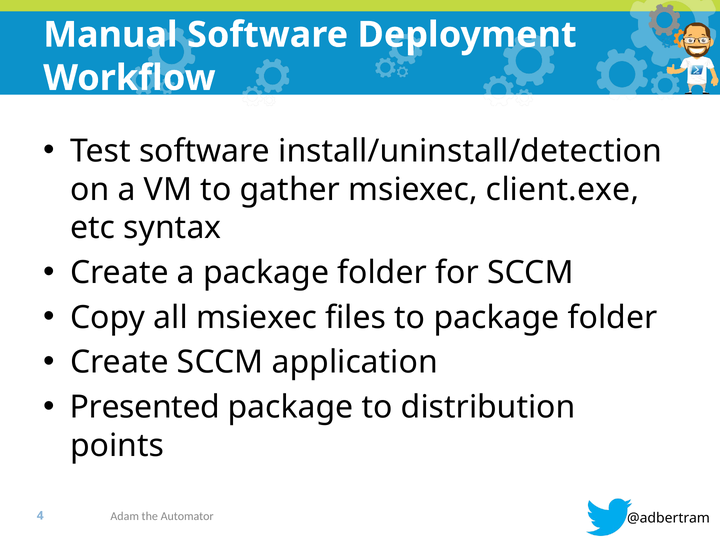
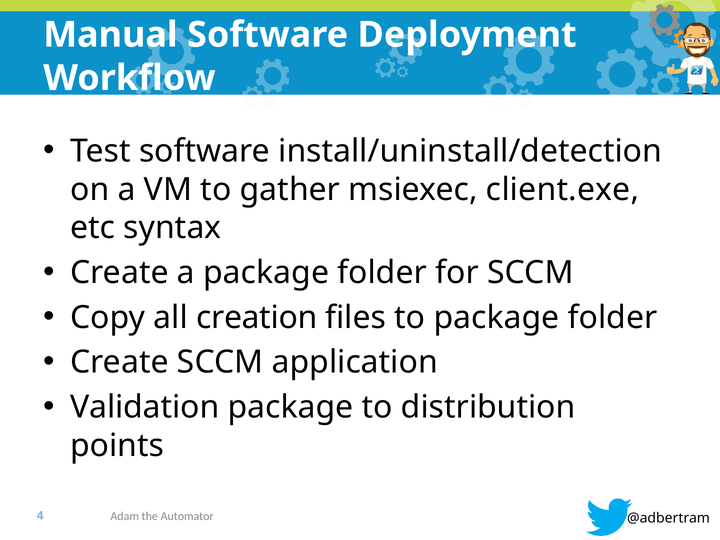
all msiexec: msiexec -> creation
Presented: Presented -> Validation
